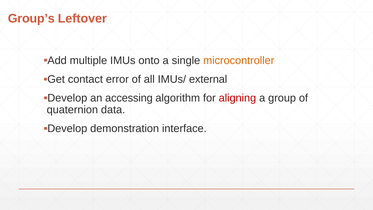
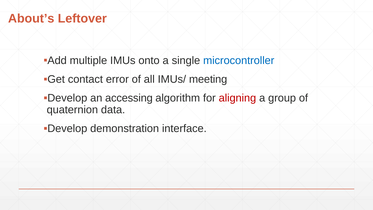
Group’s: Group’s -> About’s
microcontroller colour: orange -> blue
external: external -> meeting
